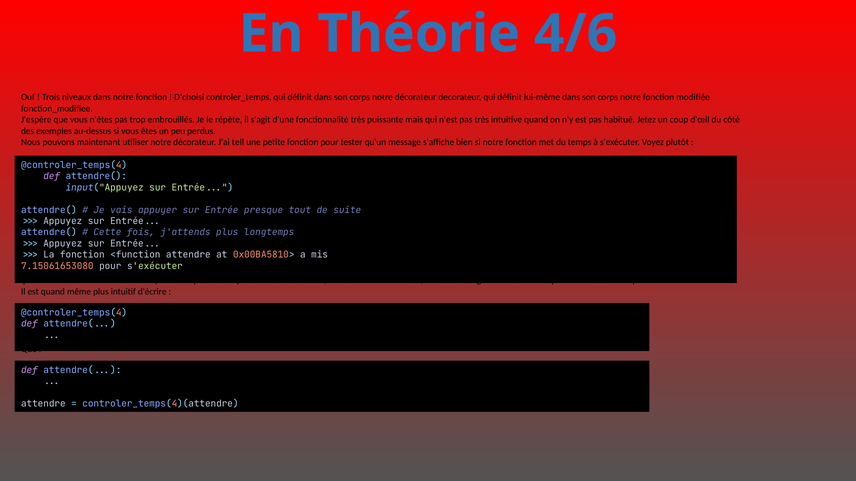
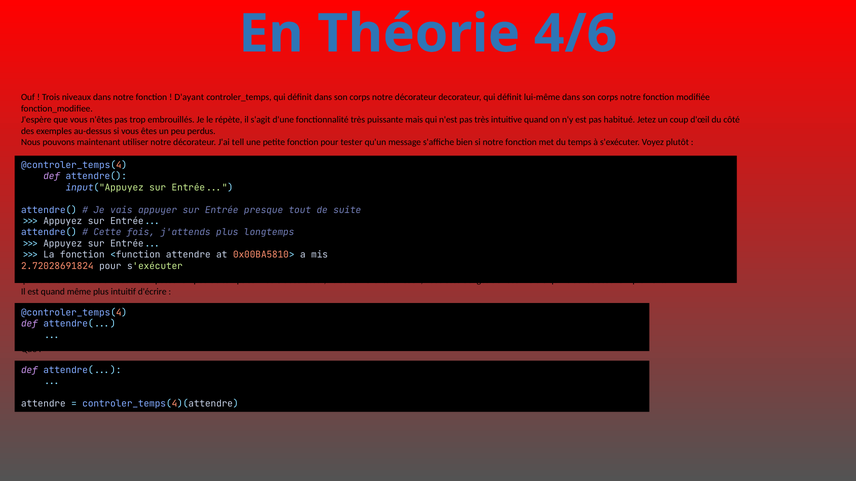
D'choisi: D'choisi -> D'ayant
7.15061653080: 7.15061653080 -> 2.72028691824
